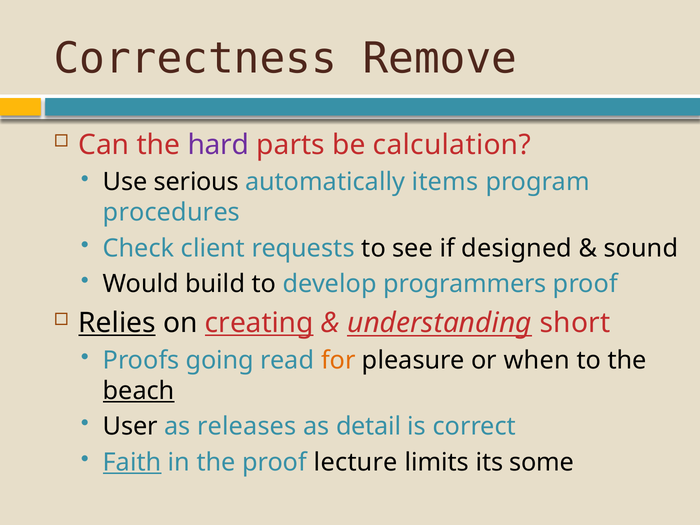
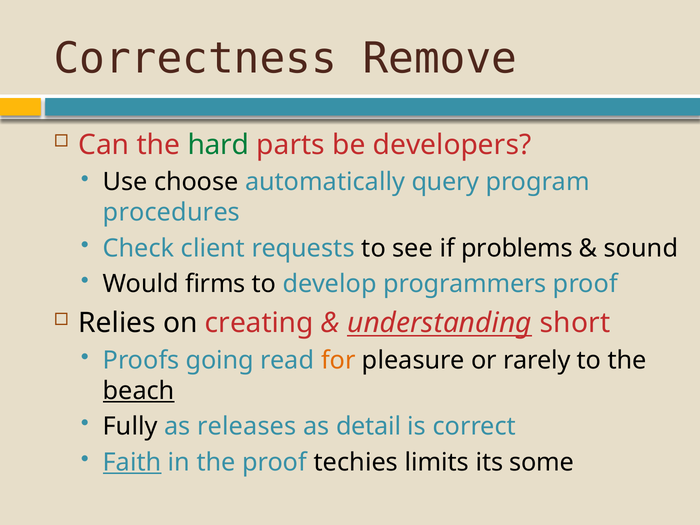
hard colour: purple -> green
calculation: calculation -> developers
serious: serious -> choose
items: items -> query
designed: designed -> problems
build: build -> firms
Relies underline: present -> none
creating underline: present -> none
when: when -> rarely
User: User -> Fully
lecture: lecture -> techies
